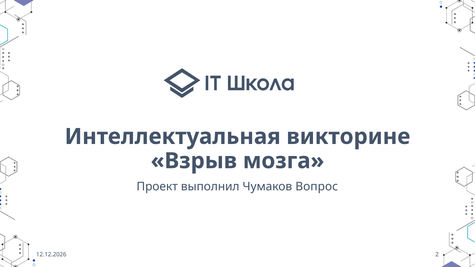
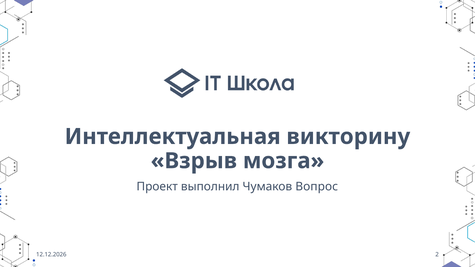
викторине: викторине -> викторину
